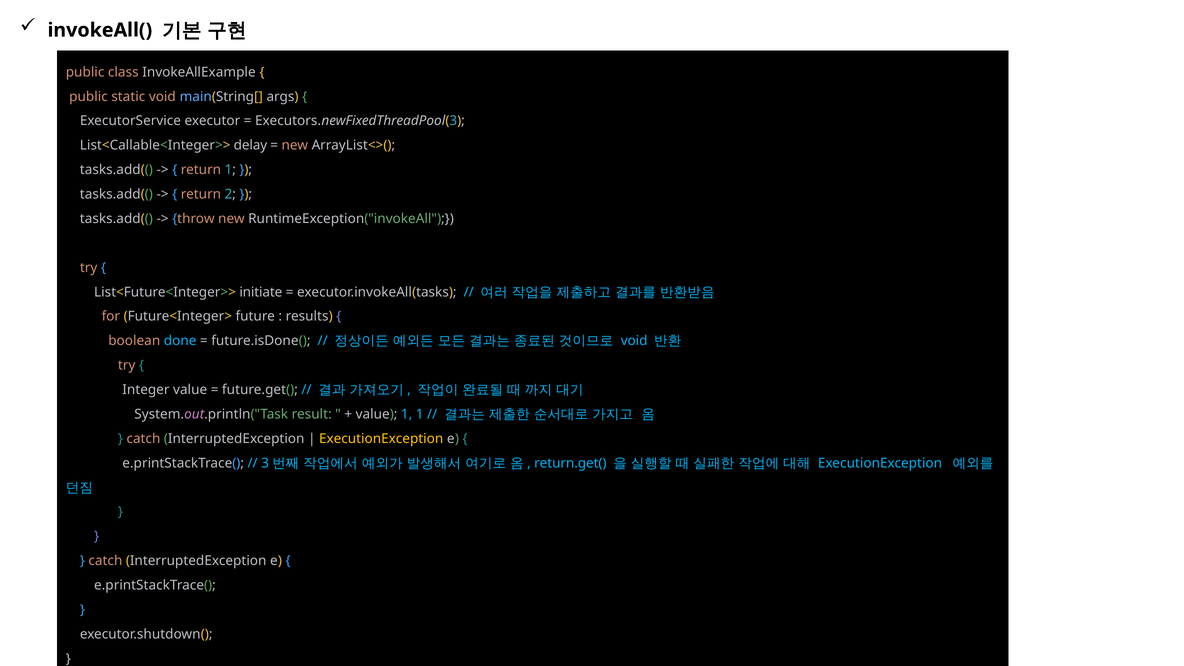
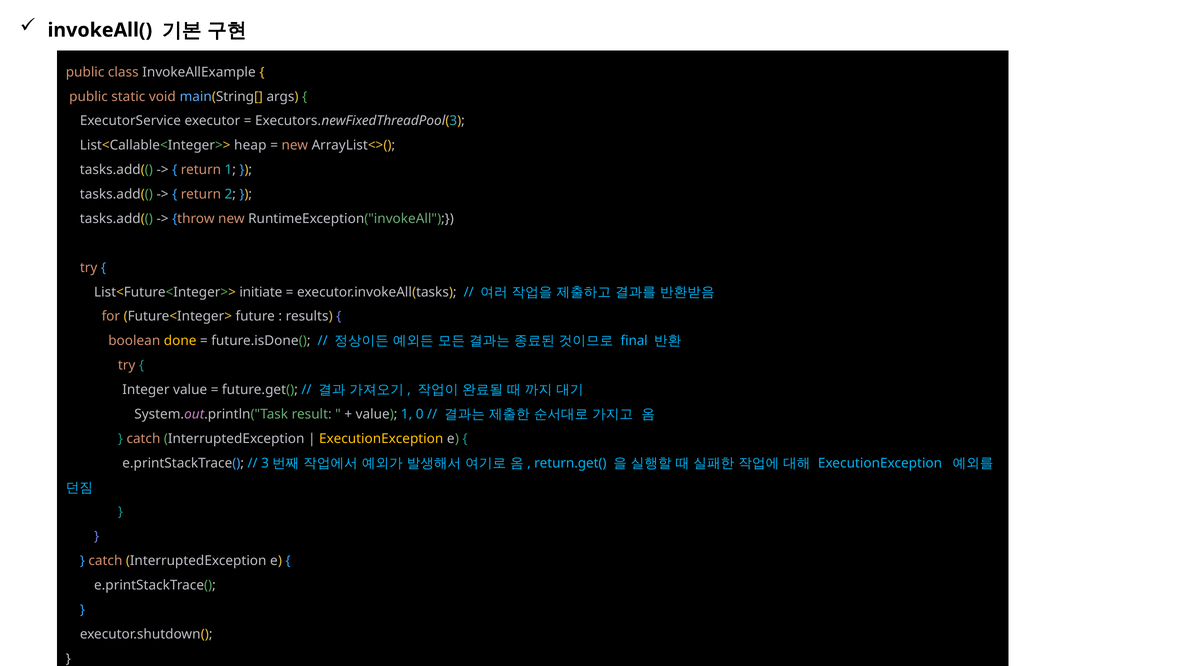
delay: delay -> heap
done colour: light blue -> yellow
void at (634, 341): void -> final
1 1: 1 -> 0
